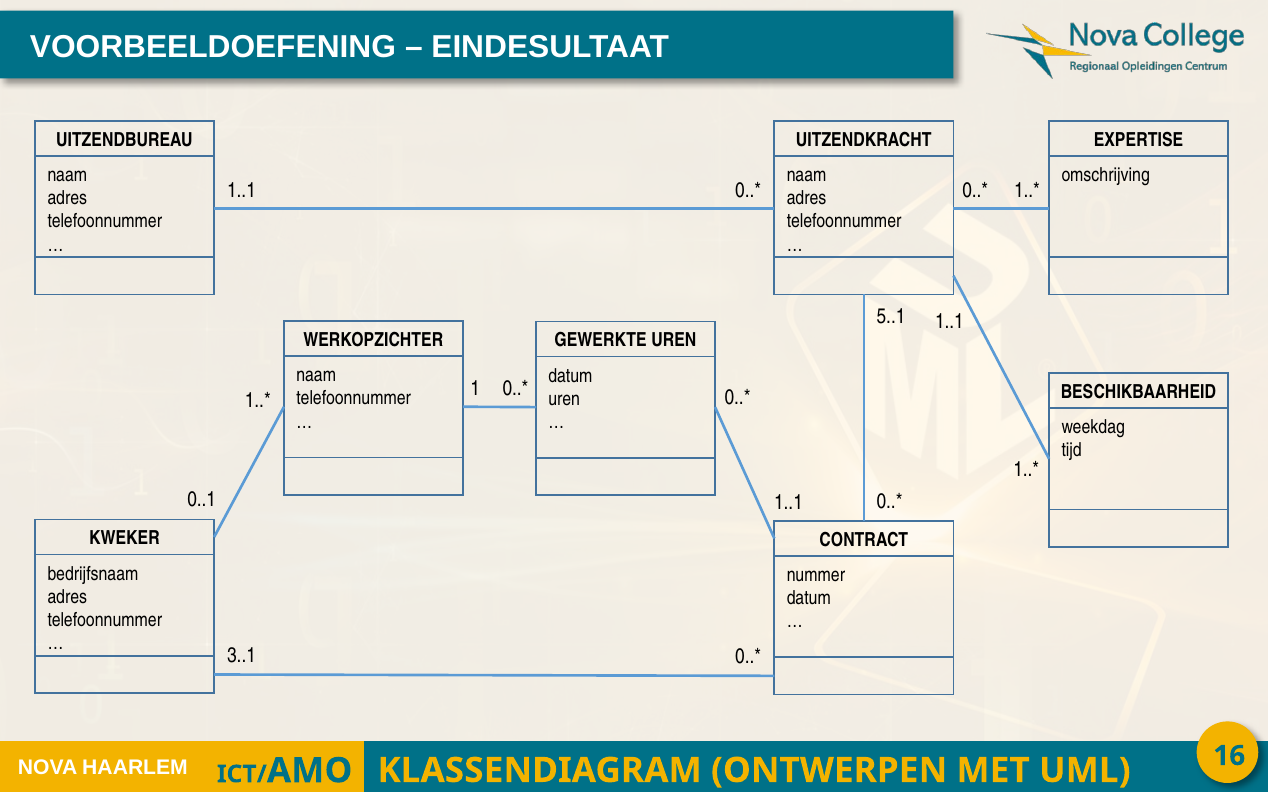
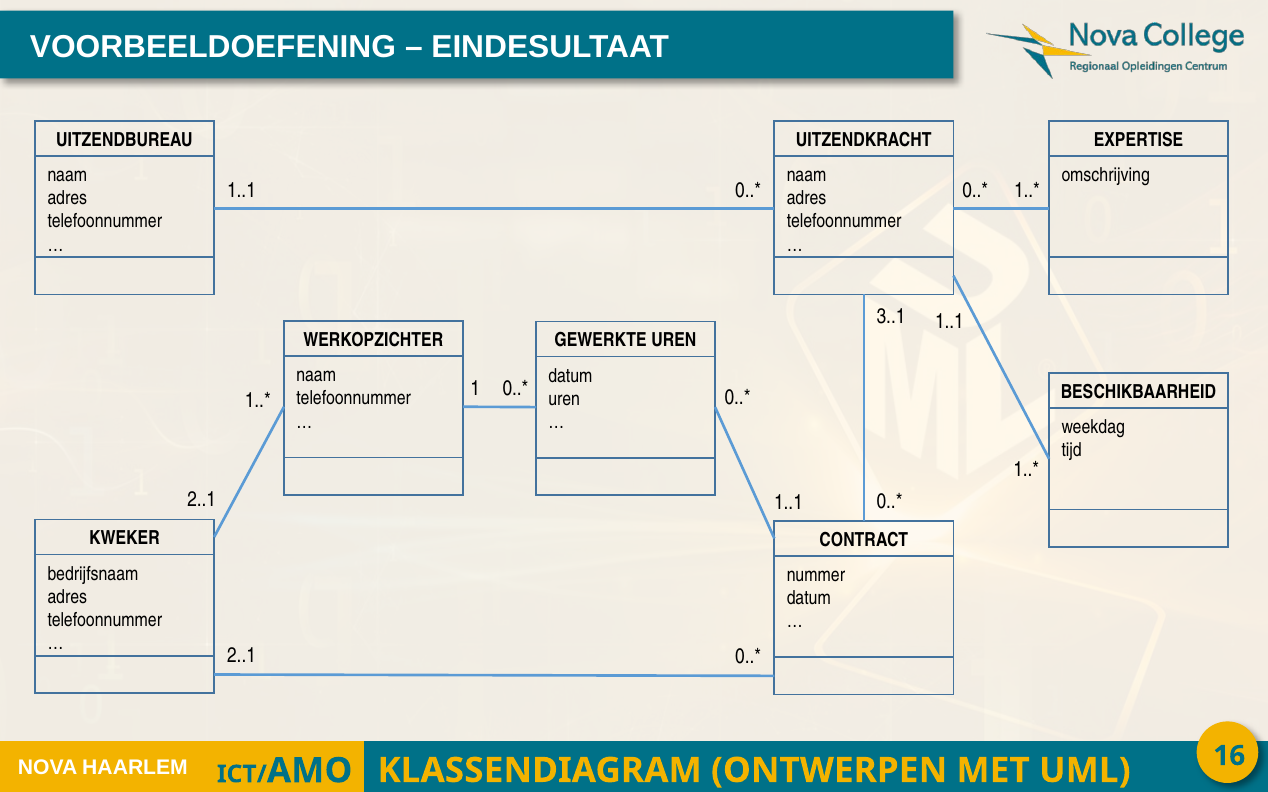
5..1: 5..1 -> 3..1
0..1 at (202, 500): 0..1 -> 2..1
3..1 at (242, 656): 3..1 -> 2..1
